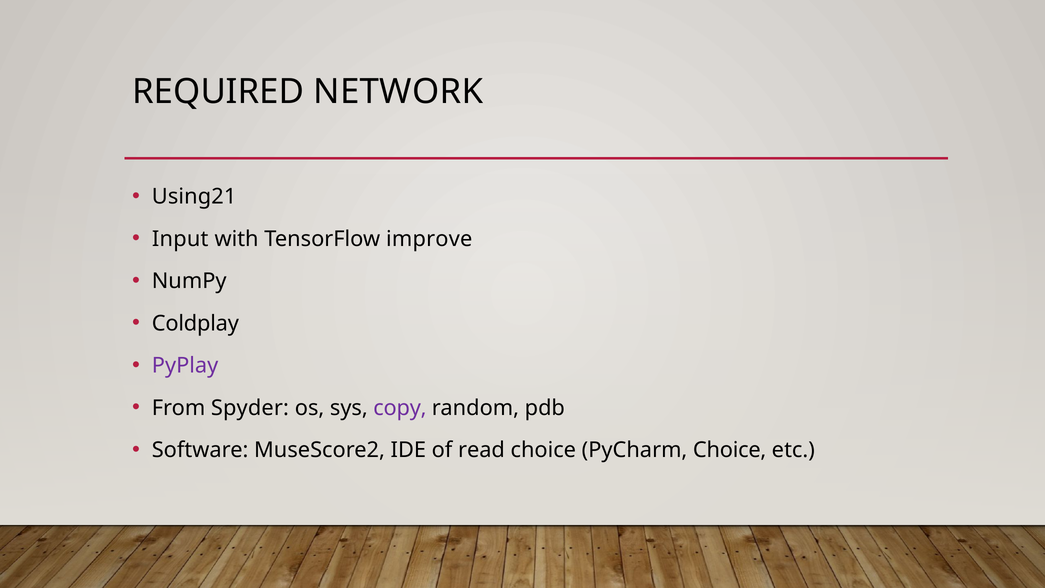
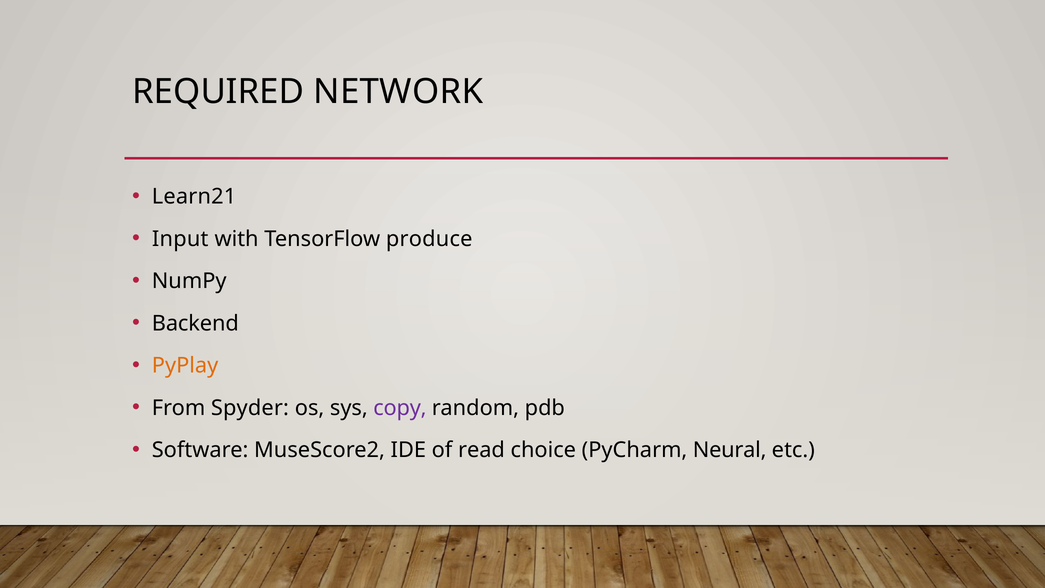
Using21: Using21 -> Learn21
improve: improve -> produce
Coldplay: Coldplay -> Backend
PyPlay colour: purple -> orange
PyCharm Choice: Choice -> Neural
